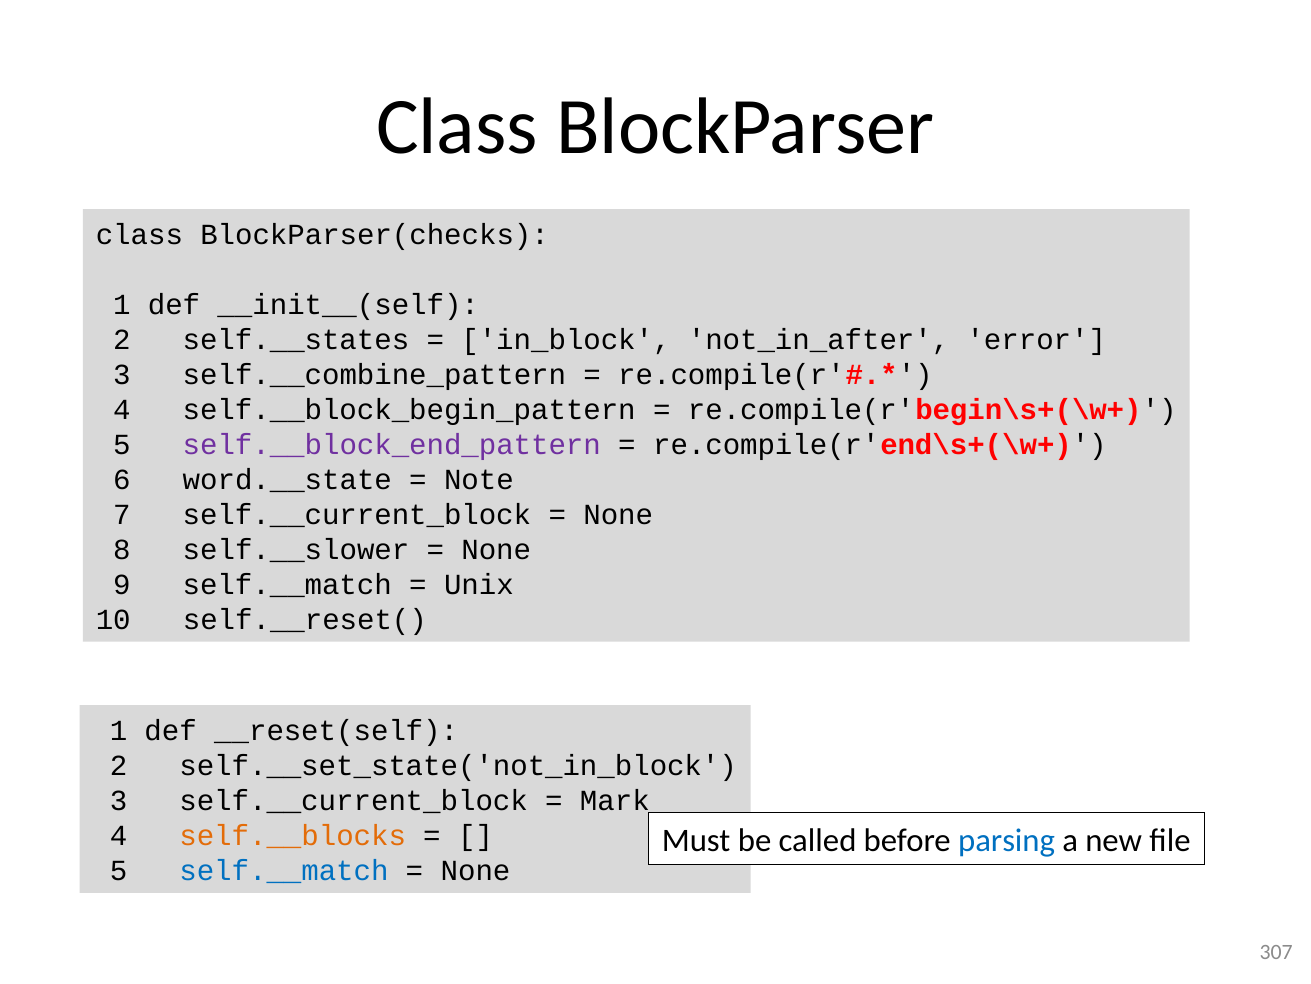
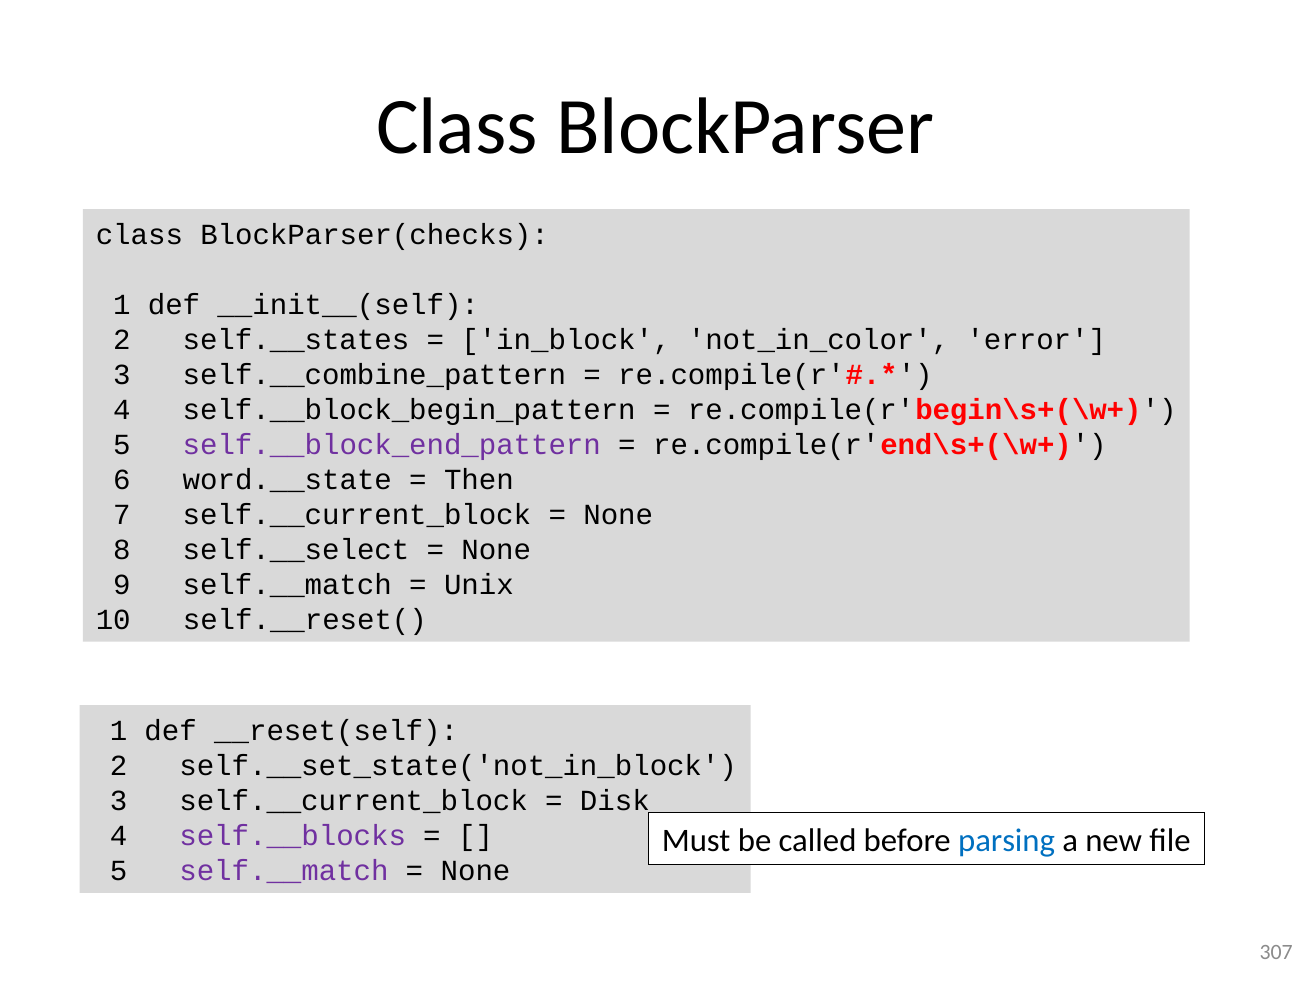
not_in_after: not_in_after -> not_in_color
Note: Note -> Then
self.__slower: self.__slower -> self.__select
Mark: Mark -> Disk
self.__blocks colour: orange -> purple
self.__match at (284, 870) colour: blue -> purple
